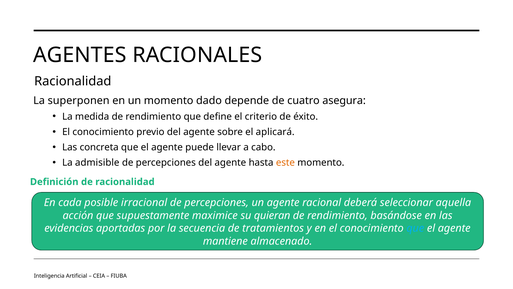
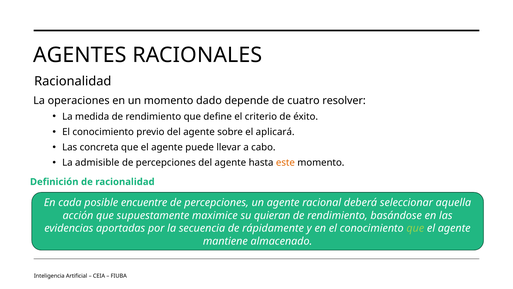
superponen: superponen -> operaciones
asegura: asegura -> resolver
irracional: irracional -> encuentre
tratamientos: tratamientos -> rápidamente
que at (415, 228) colour: light blue -> light green
